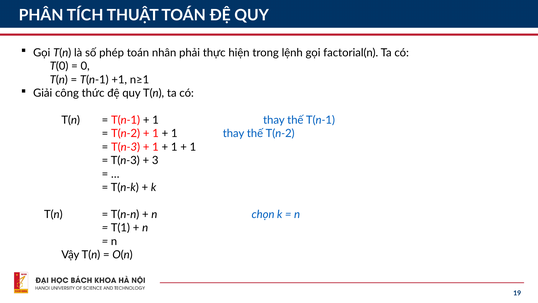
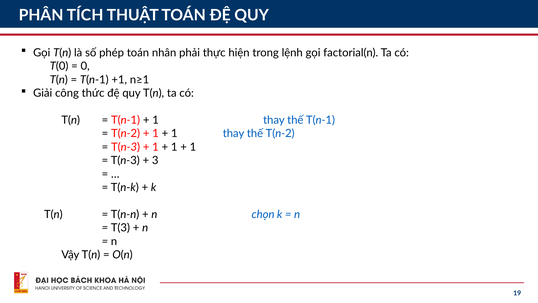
T(1: T(1 -> T(3
